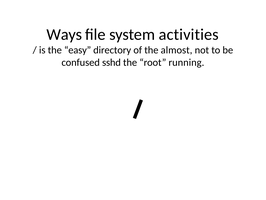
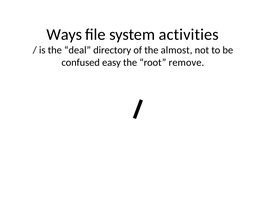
easy: easy -> deal
sshd: sshd -> easy
running: running -> remove
